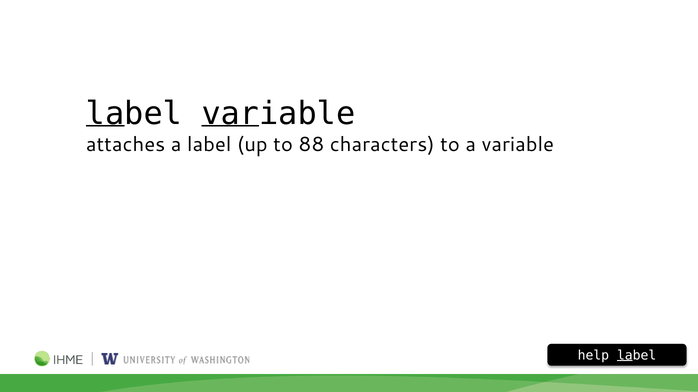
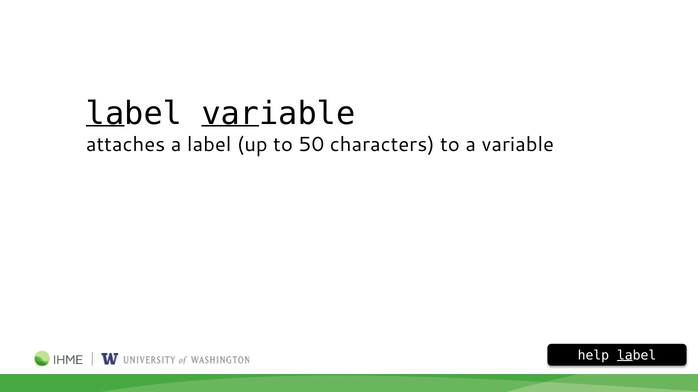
88: 88 -> 50
